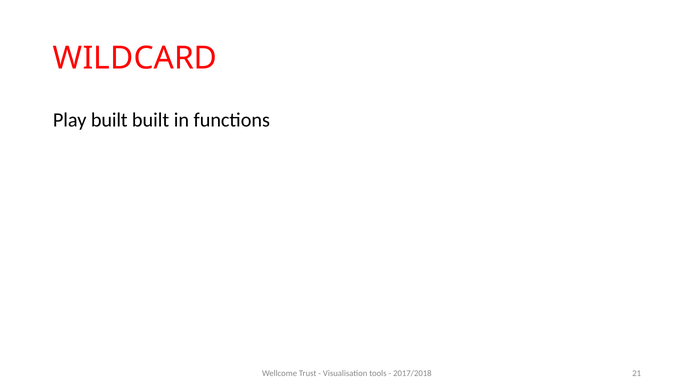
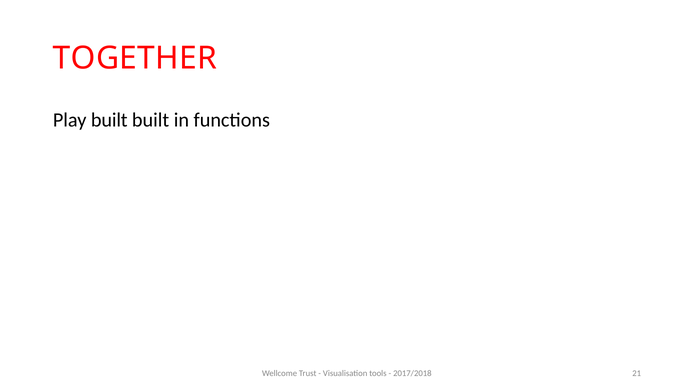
WILDCARD: WILDCARD -> TOGETHER
